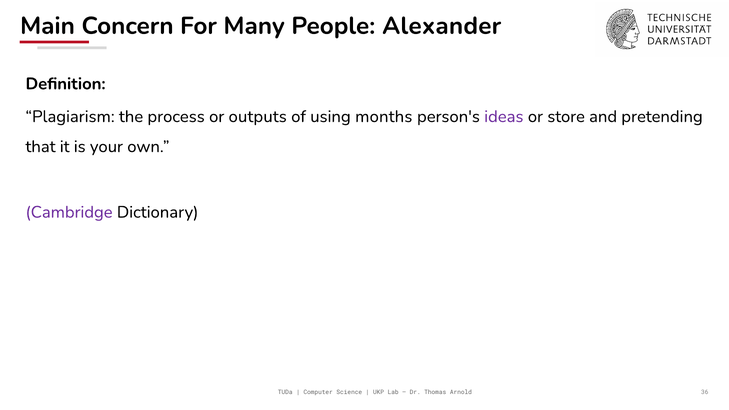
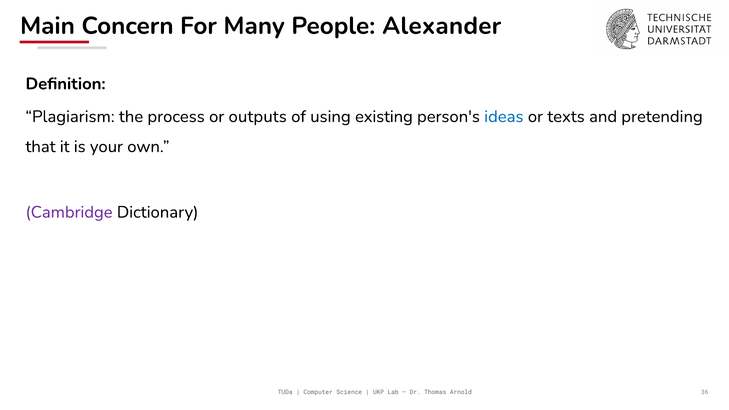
months: months -> existing
ideas colour: purple -> blue
store: store -> texts
